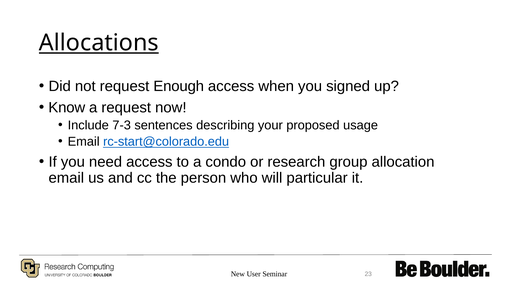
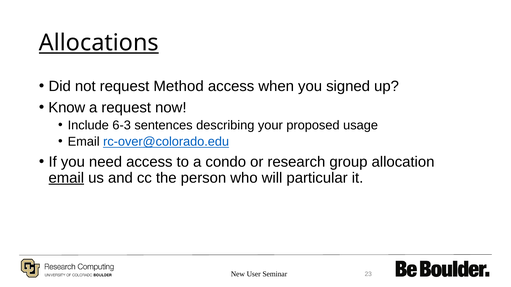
Enough: Enough -> Method
7-3: 7-3 -> 6-3
rc-start@colorado.edu: rc-start@colorado.edu -> rc-over@colorado.edu
email at (66, 178) underline: none -> present
